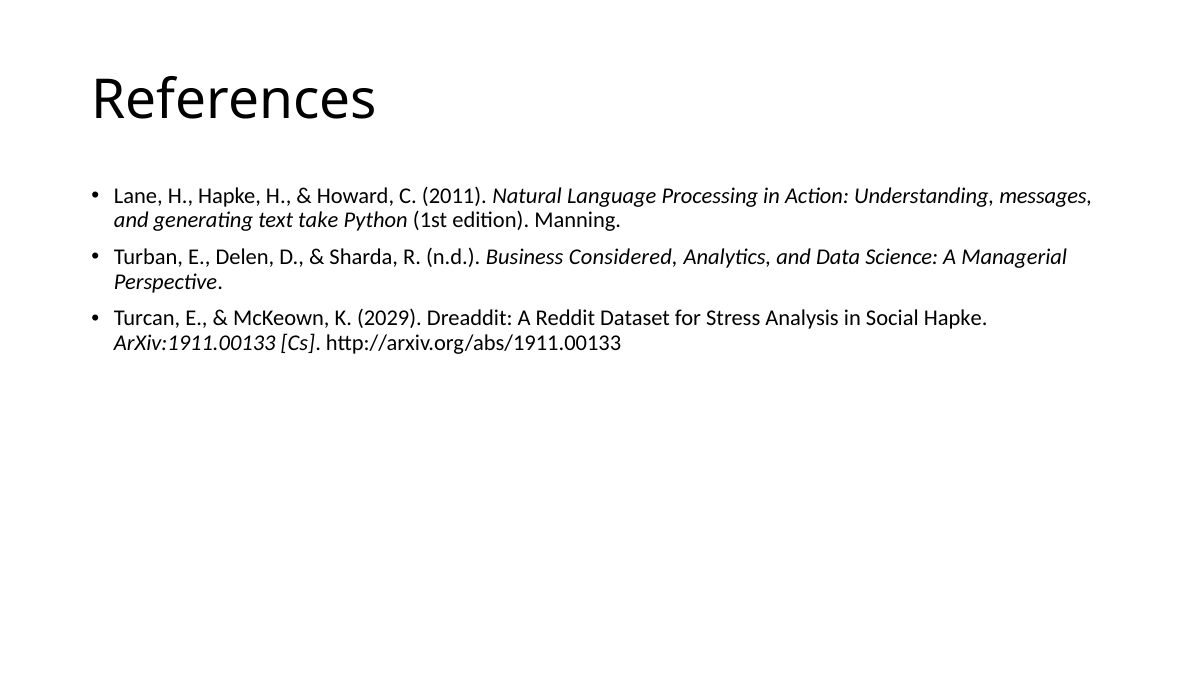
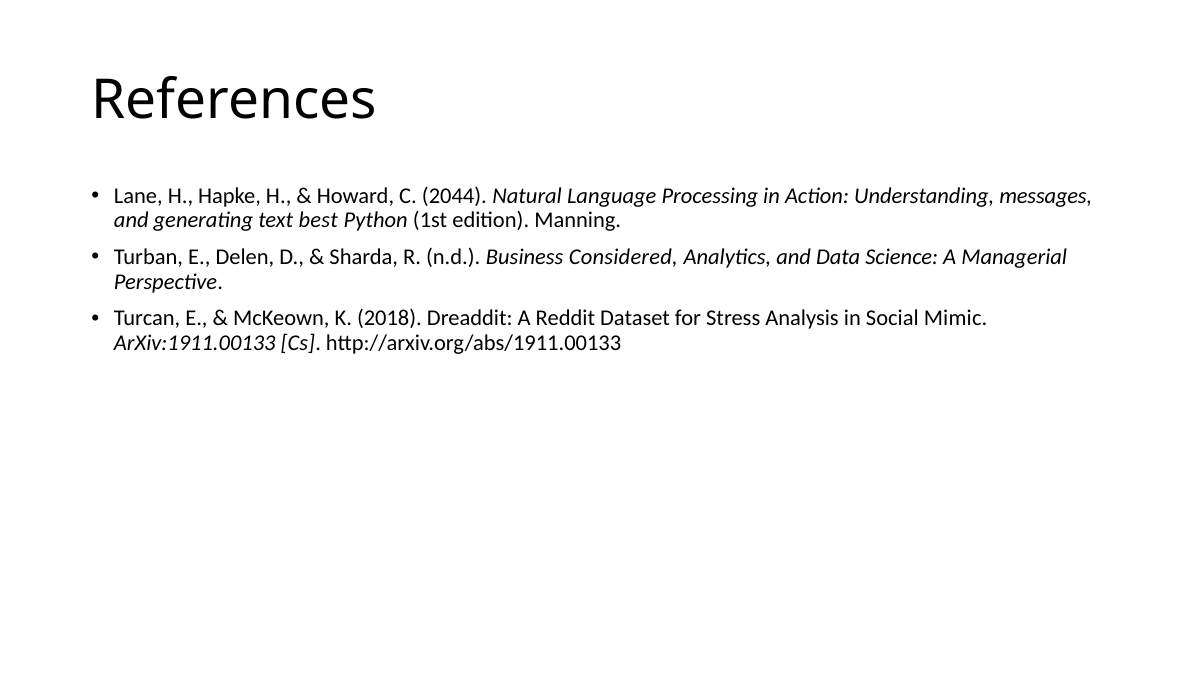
2011: 2011 -> 2044
take: take -> best
2029: 2029 -> 2018
Social Hapke: Hapke -> Mimic
